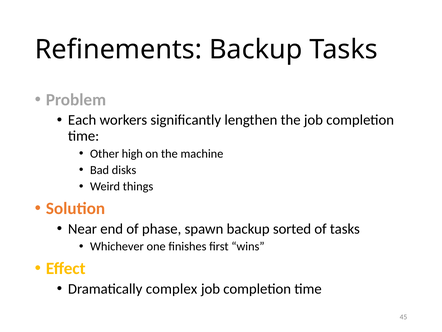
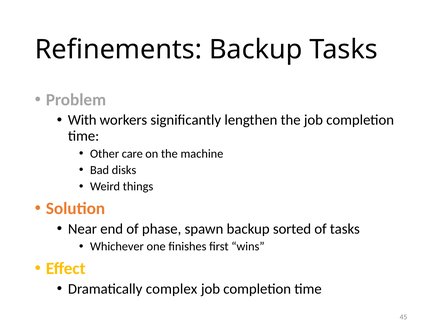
Each: Each -> With
high: high -> care
